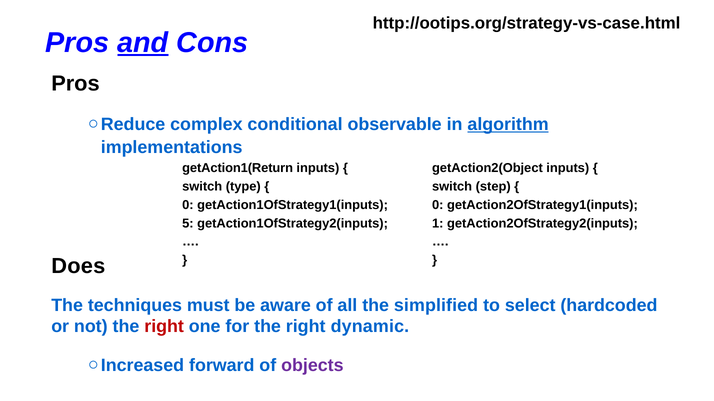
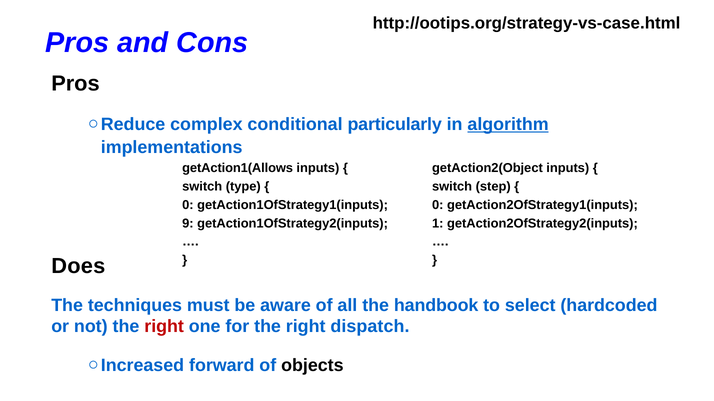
and underline: present -> none
observable: observable -> particularly
getAction1(Return: getAction1(Return -> getAction1(Allows
5: 5 -> 9
simplified: simplified -> handbook
dynamic: dynamic -> dispatch
objects colour: purple -> black
